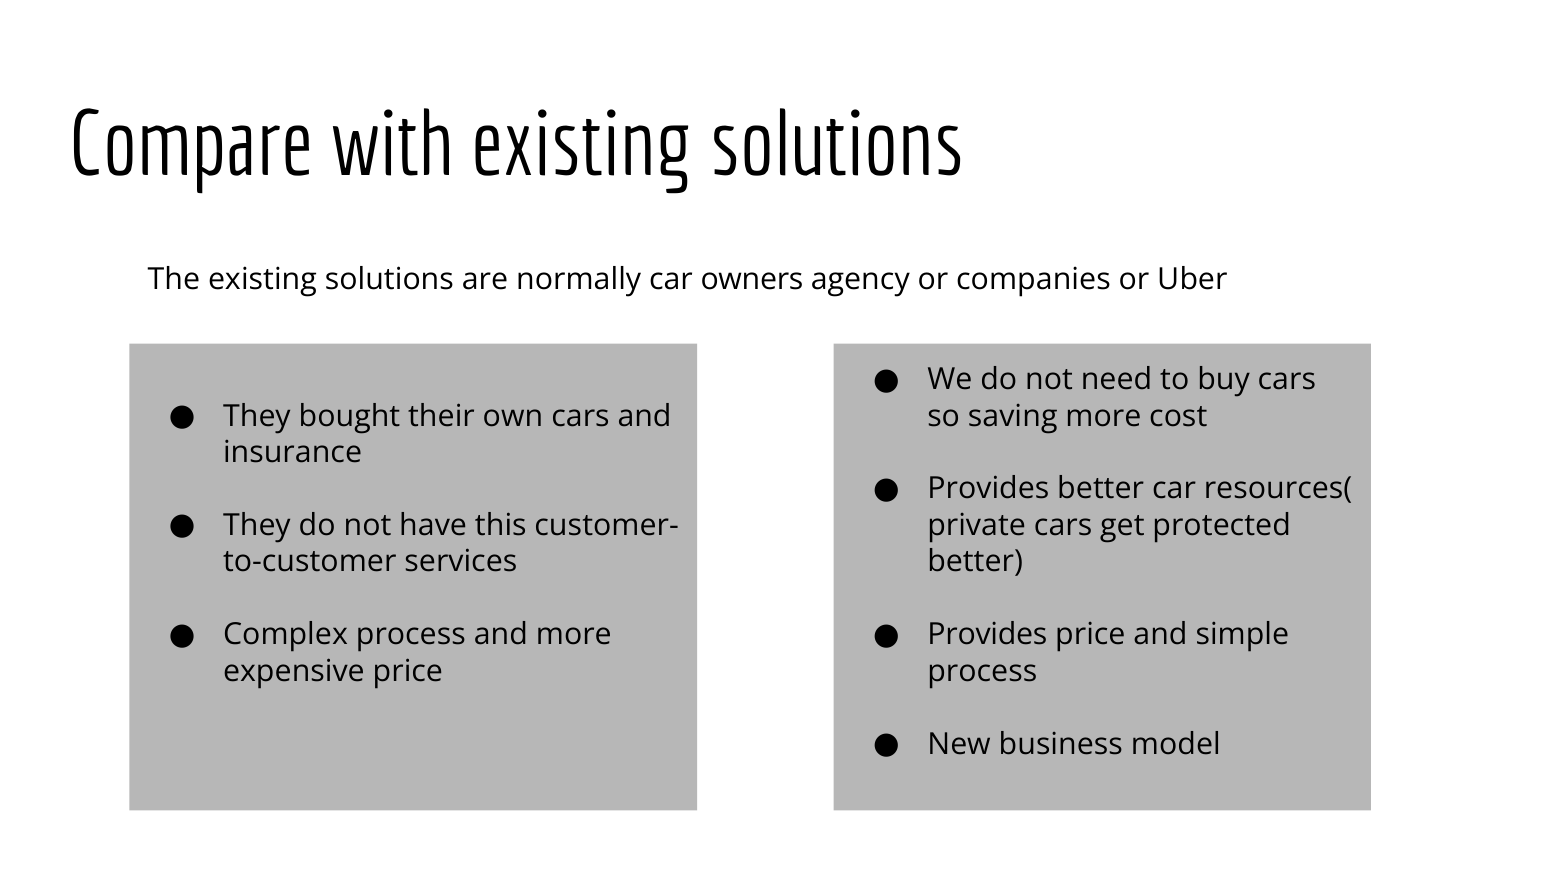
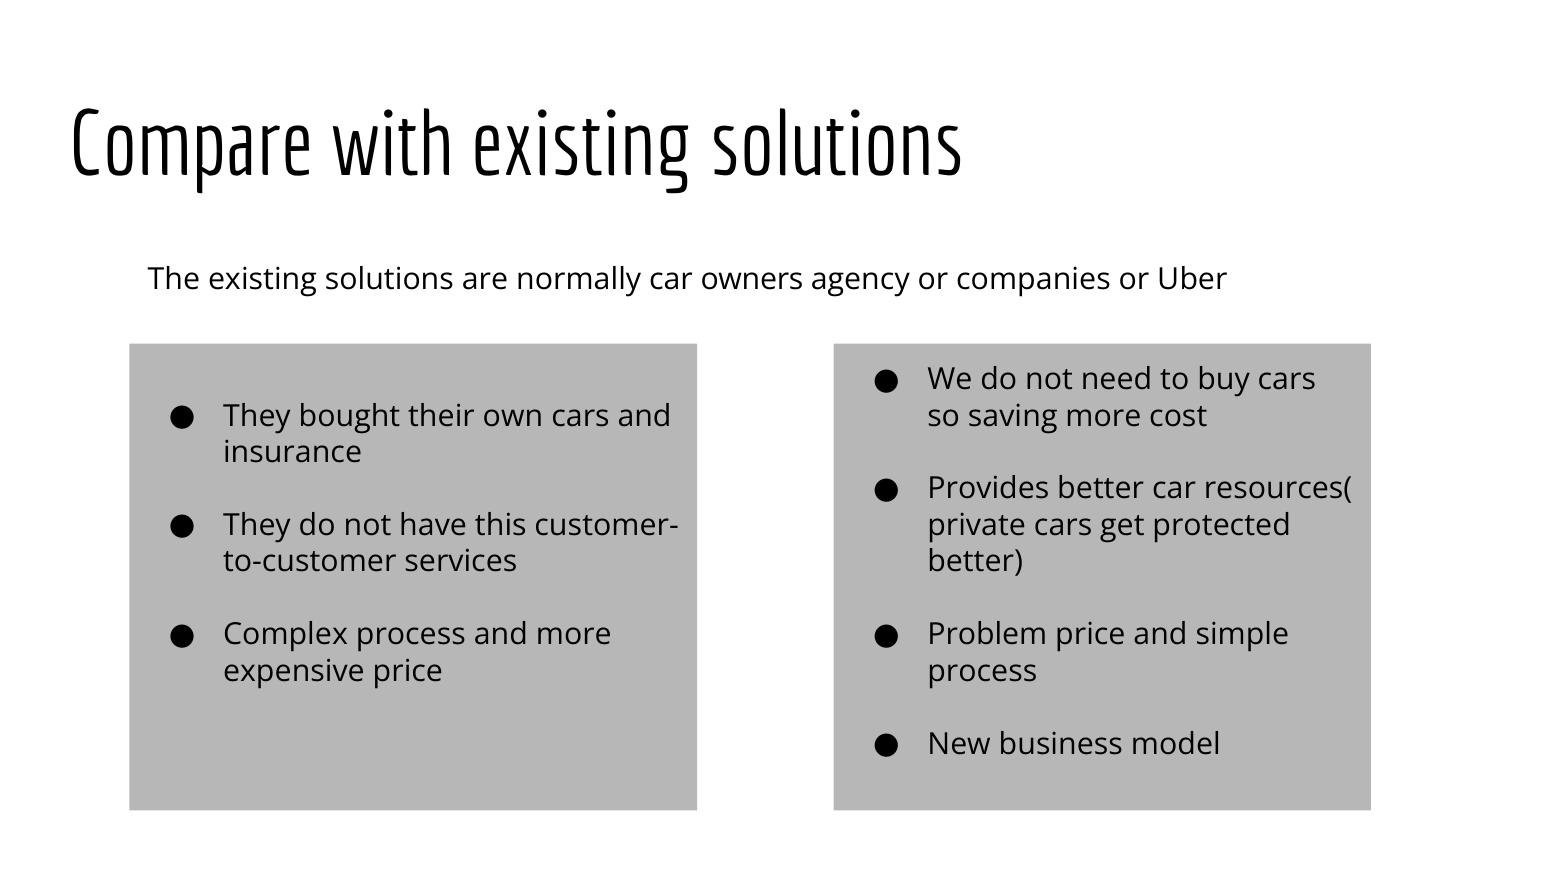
Provides at (987, 635): Provides -> Problem
